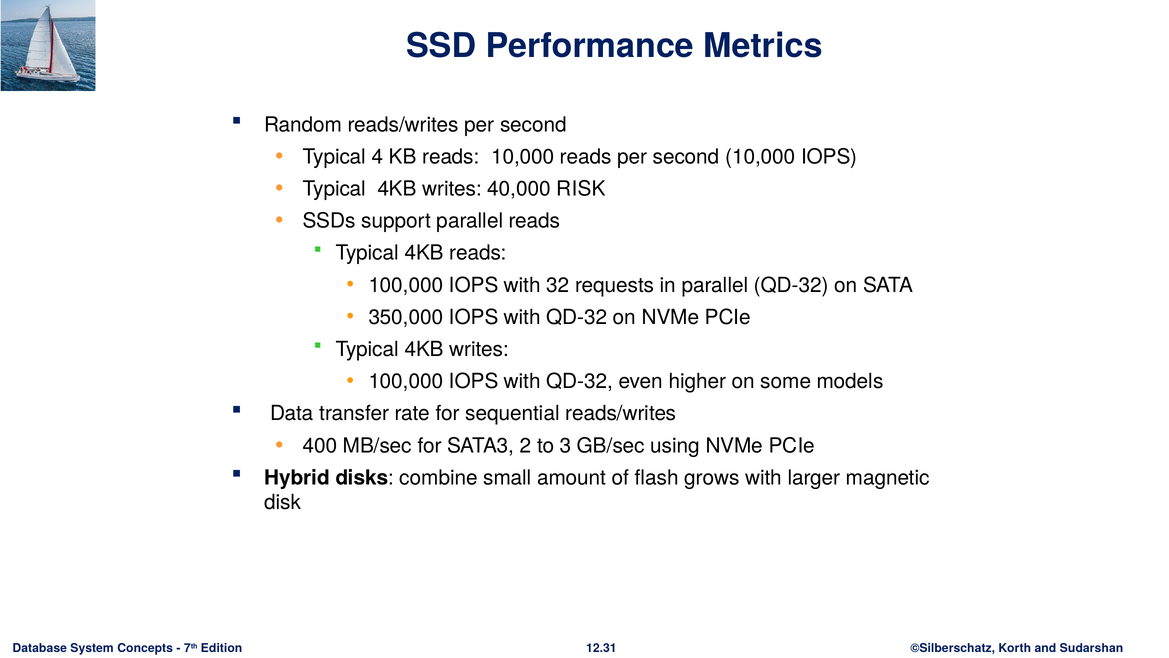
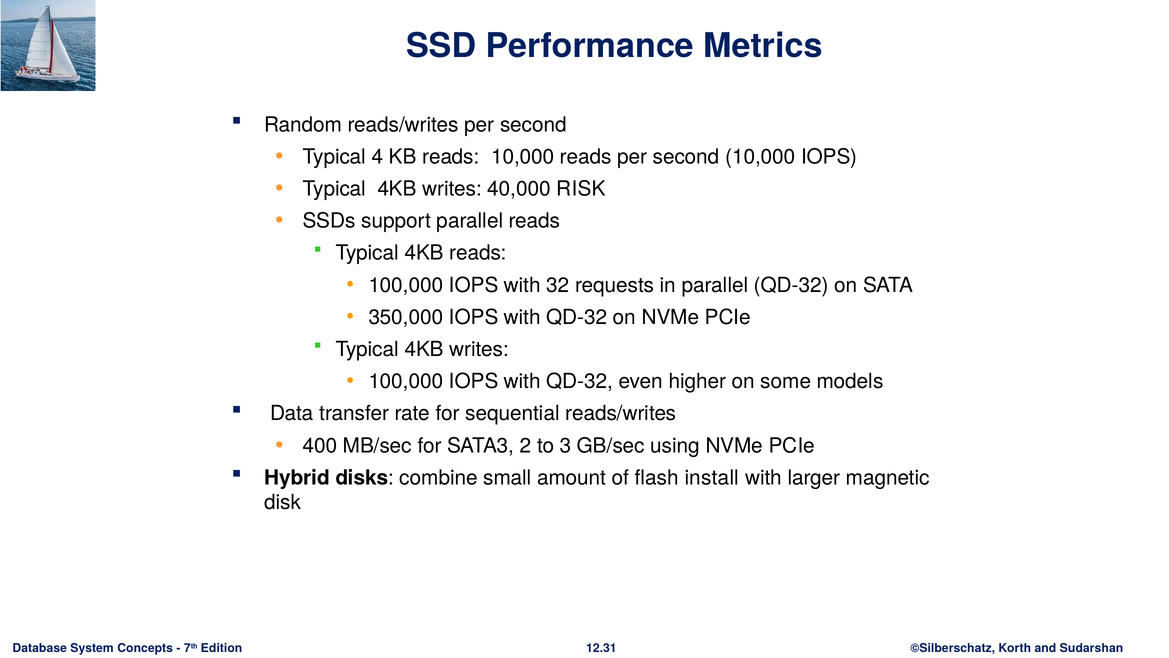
grows: grows -> install
